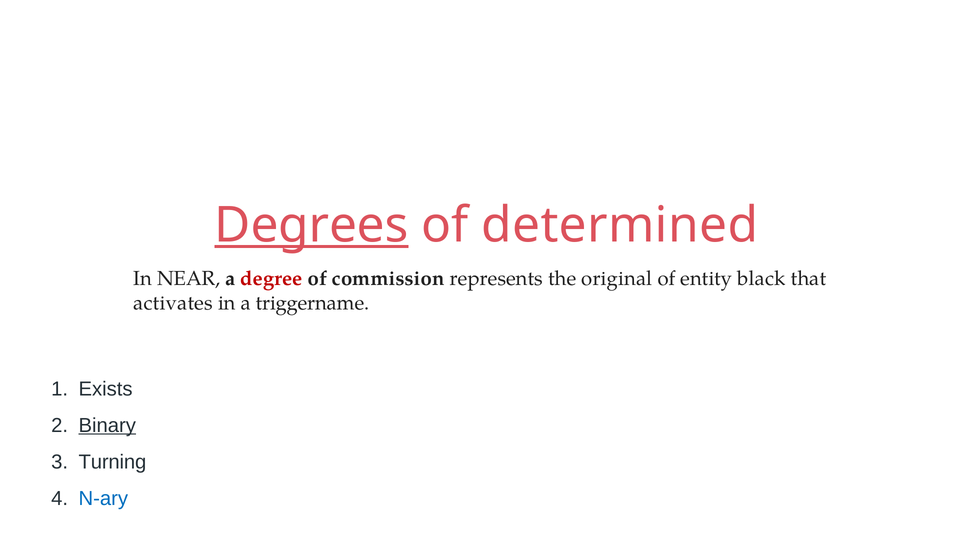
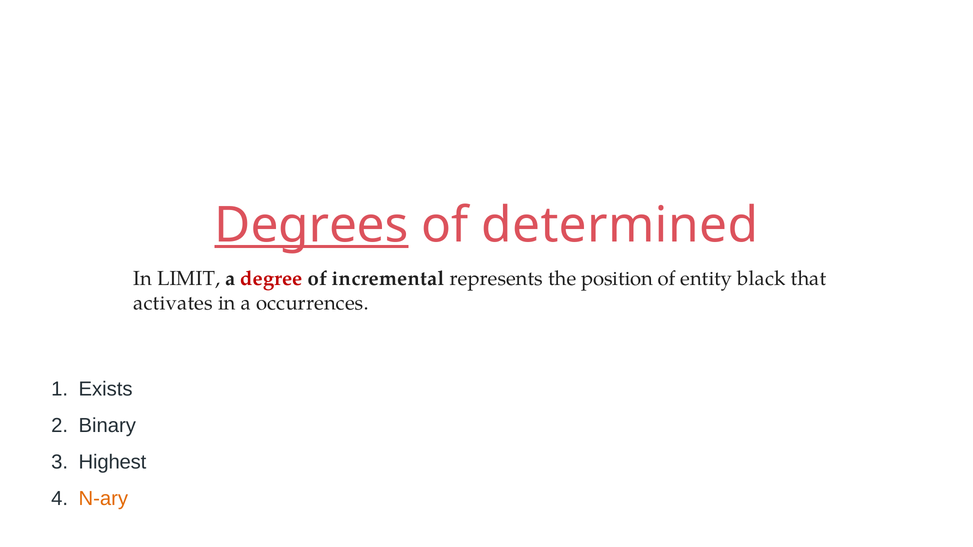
NEAR: NEAR -> LIMIT
commission: commission -> incremental
original: original -> position
triggername: triggername -> occurrences
Binary underline: present -> none
Turning: Turning -> Highest
N-ary colour: blue -> orange
